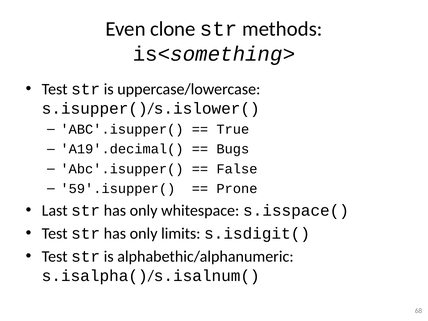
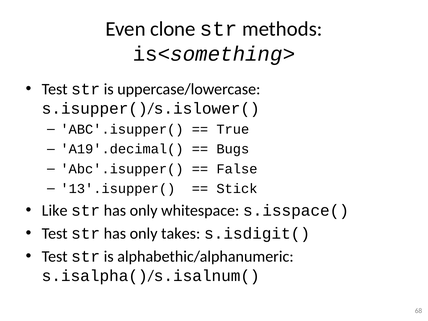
59'.isupper(: 59'.isupper( -> 13'.isupper(
Prone: Prone -> Stick
Last: Last -> Like
limits: limits -> takes
